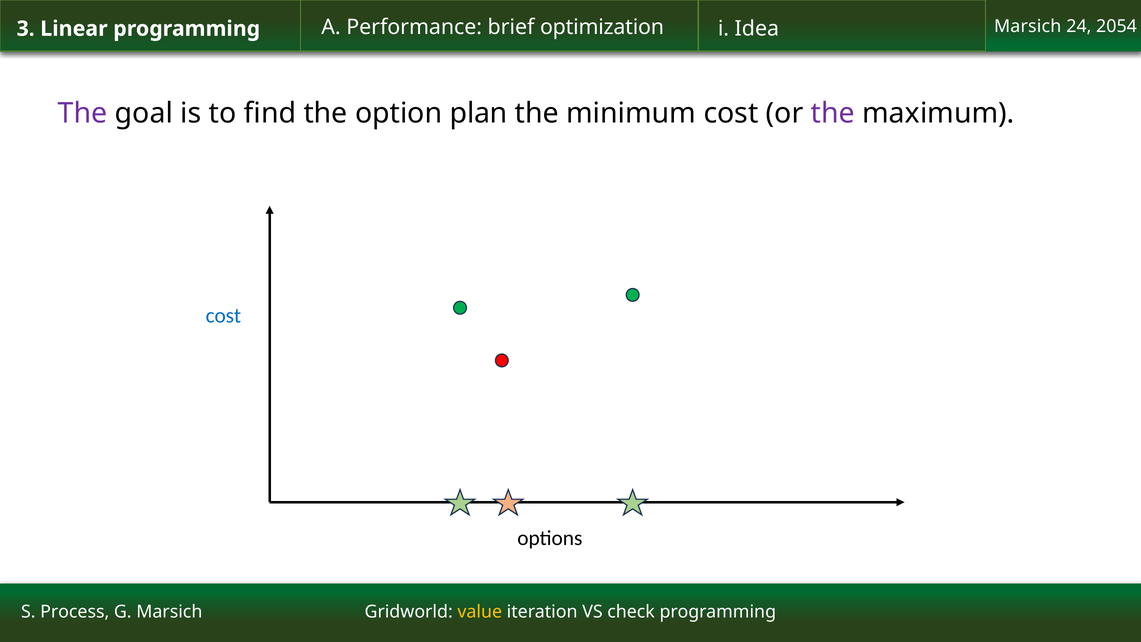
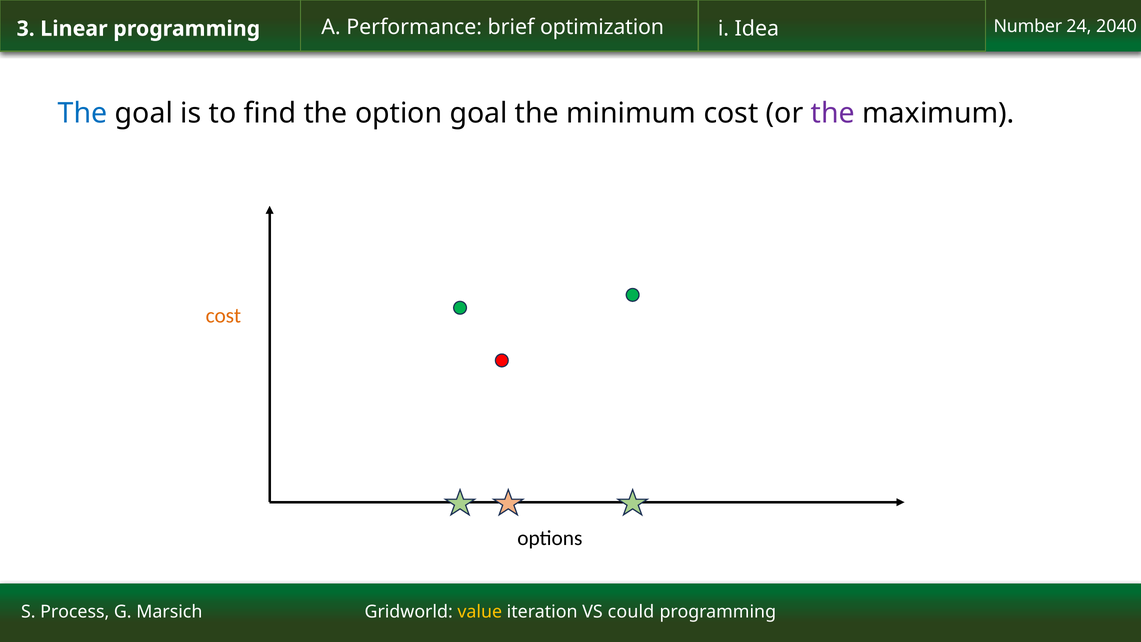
Marsich at (1028, 26): Marsich -> Number
2054: 2054 -> 2040
The at (83, 113) colour: purple -> blue
option plan: plan -> goal
cost at (223, 315) colour: blue -> orange
check: check -> could
